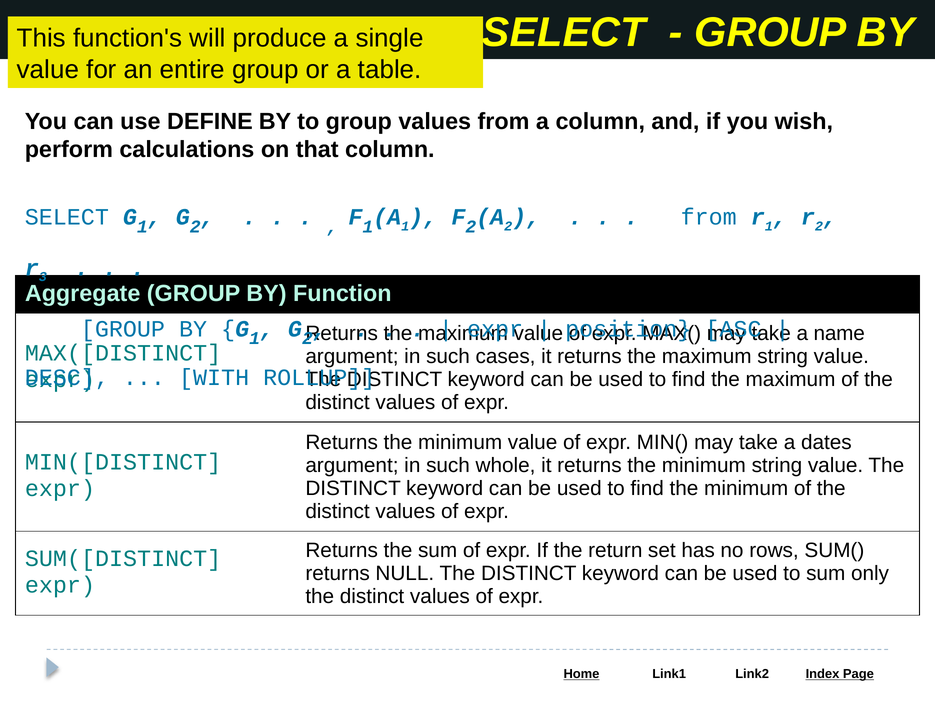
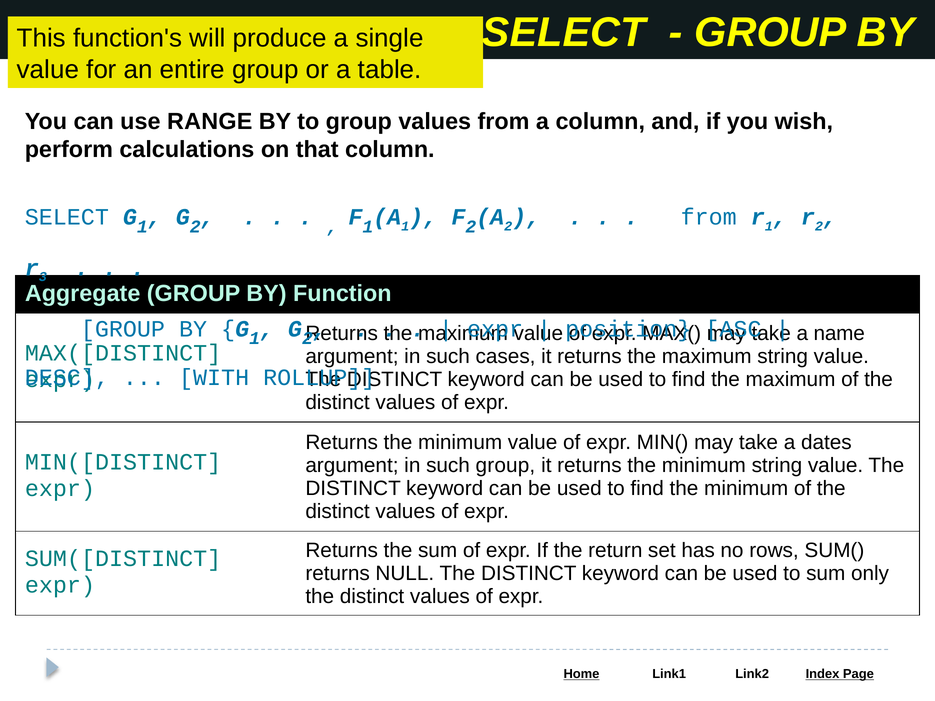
DEFINE: DEFINE -> RANGE
such whole: whole -> group
